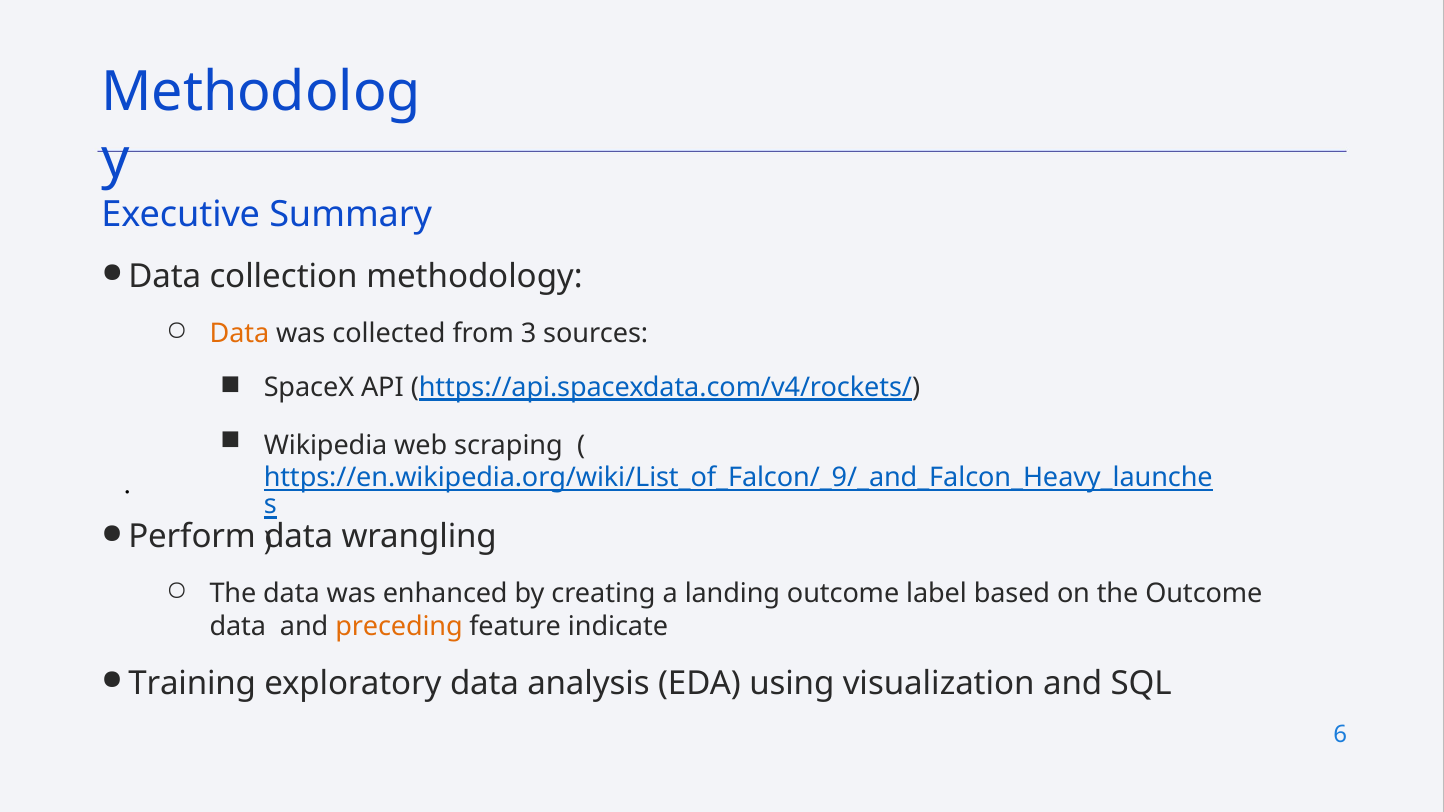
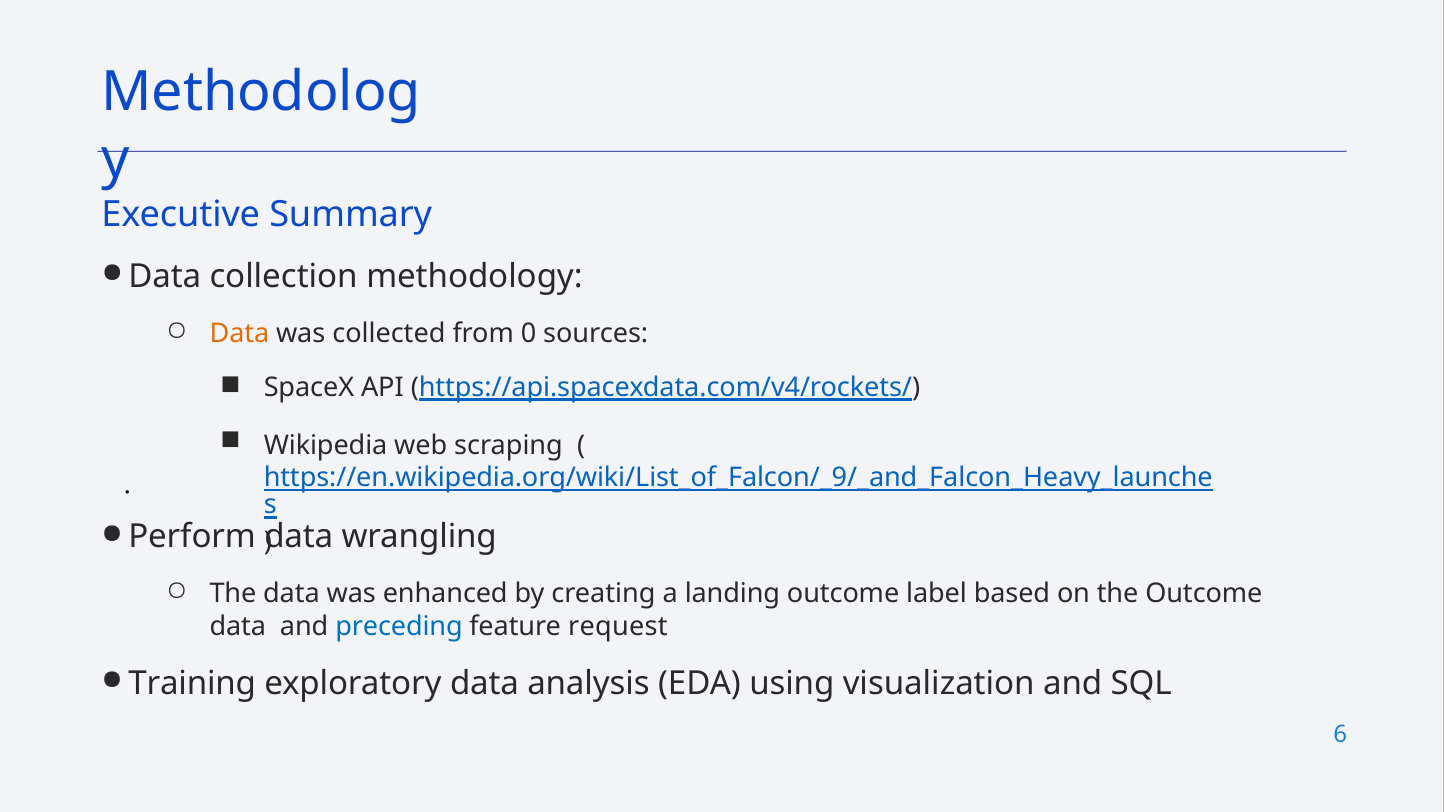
3: 3 -> 0
preceding colour: orange -> blue
indicate: indicate -> request
